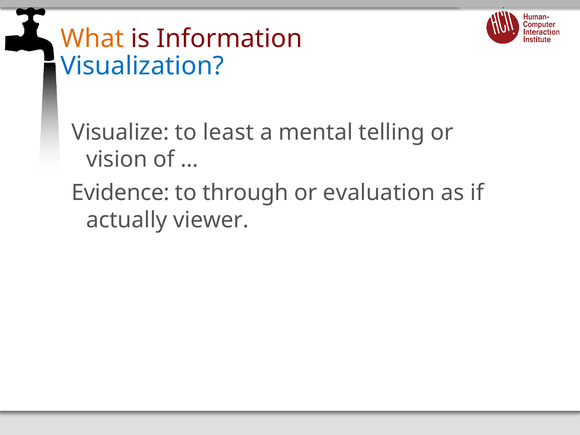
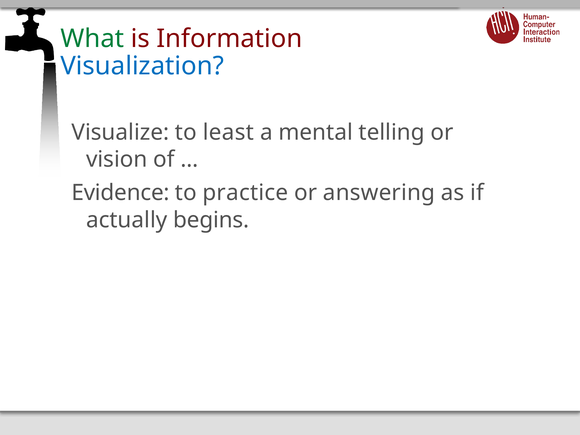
What colour: orange -> green
through: through -> practice
evaluation: evaluation -> answering
viewer: viewer -> begins
